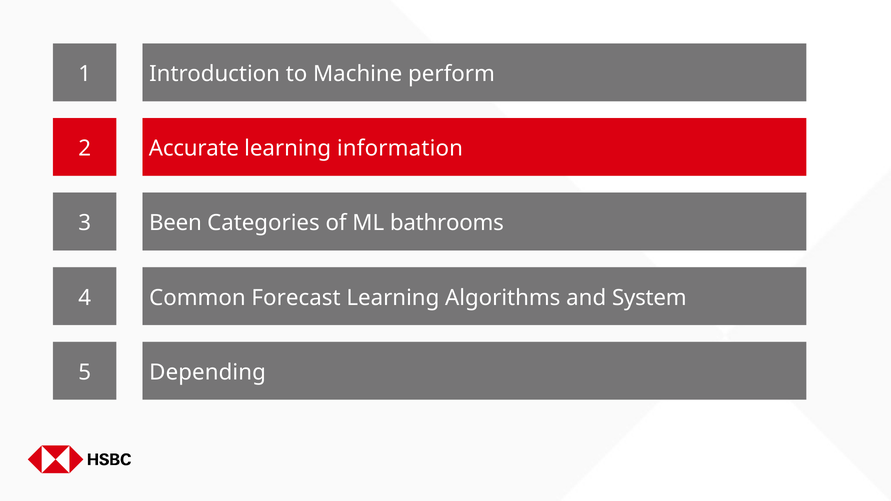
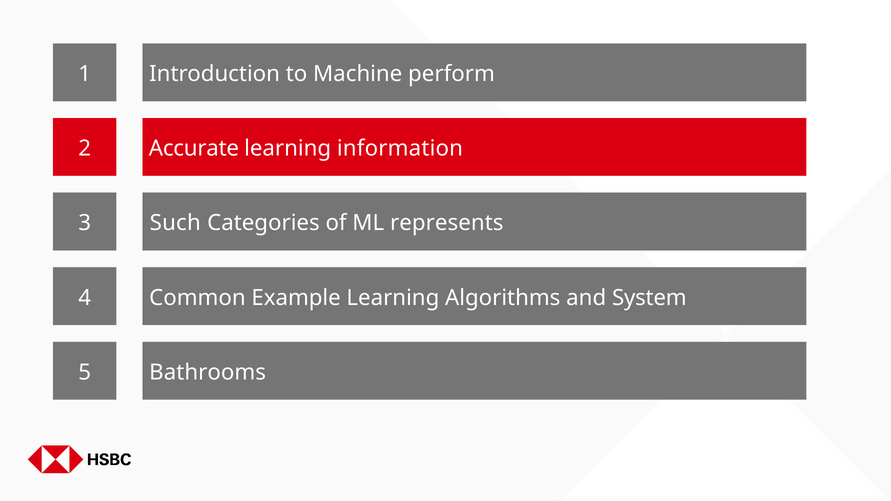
Been: Been -> Such
bathrooms: bathrooms -> represents
Forecast: Forecast -> Example
Depending: Depending -> Bathrooms
